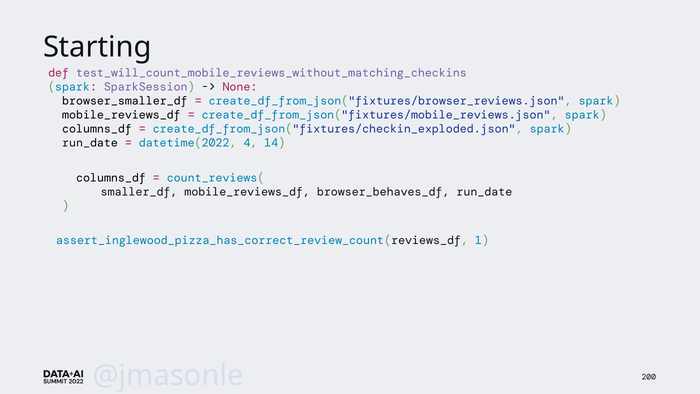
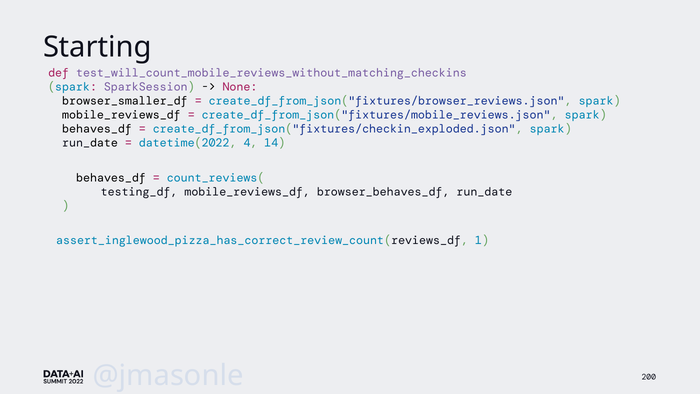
columns_df at (97, 129): columns_df -> behaves_df
columns_df at (111, 178): columns_df -> behaves_df
smaller_df: smaller_df -> testing_df
